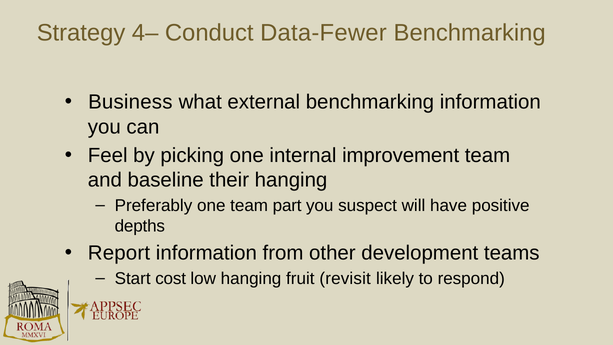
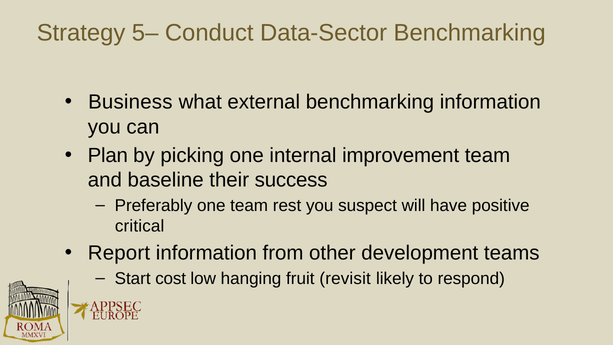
4–: 4– -> 5–
Data-Fewer: Data-Fewer -> Data-Sector
Feel: Feel -> Plan
their hanging: hanging -> success
part: part -> rest
depths: depths -> critical
